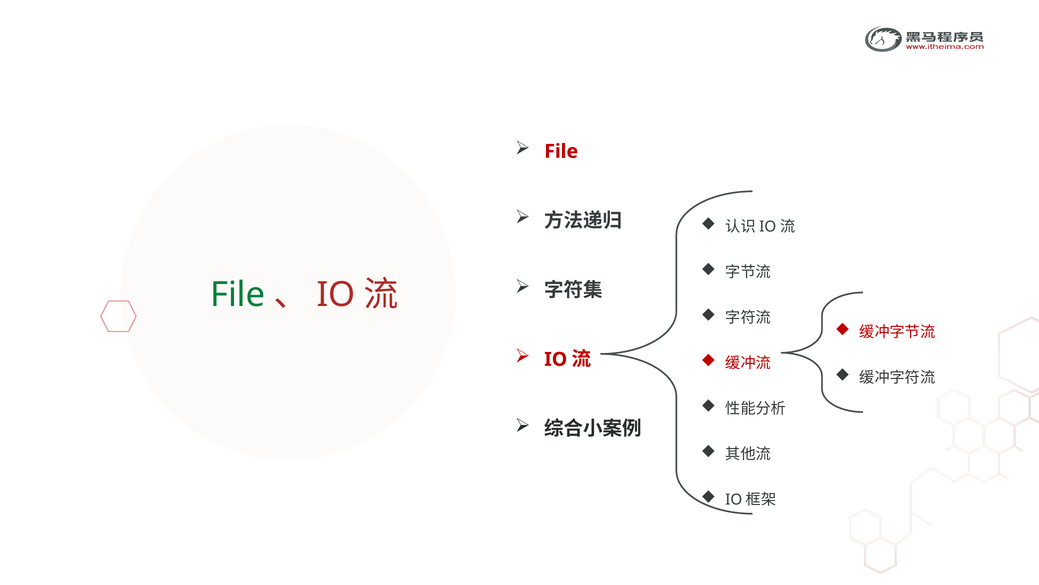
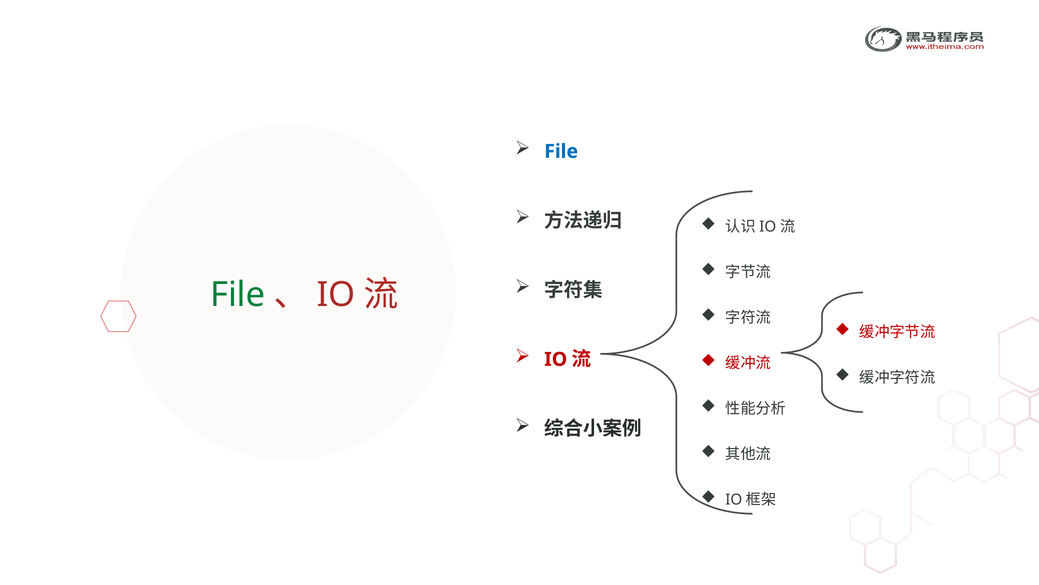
File at (561, 151) colour: red -> blue
